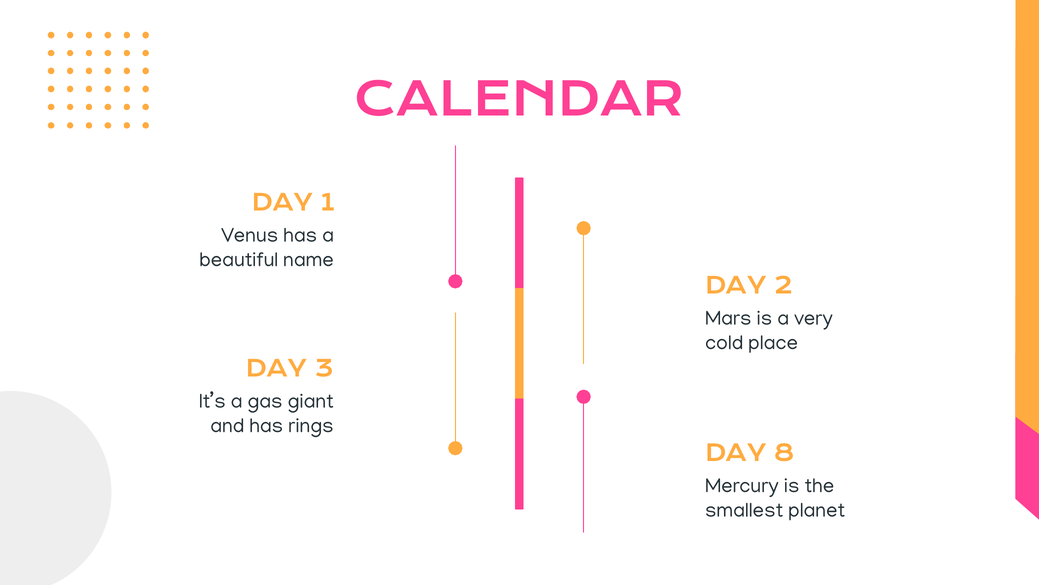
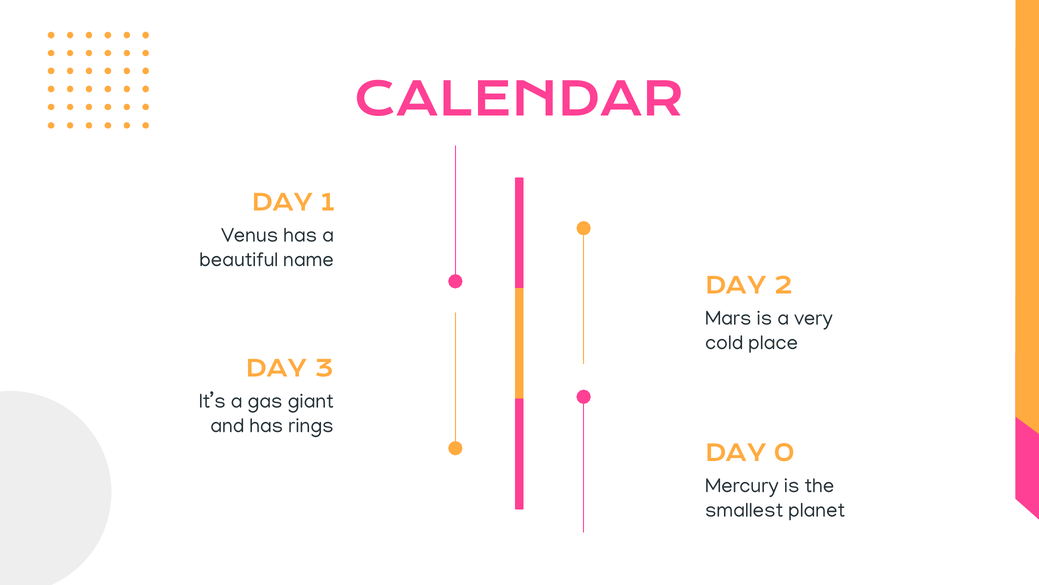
8: 8 -> 0
